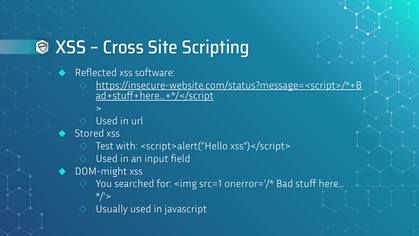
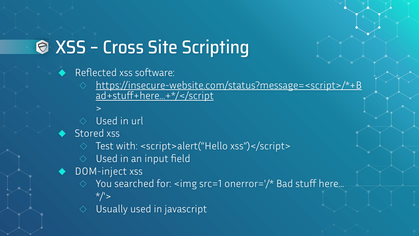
DOM-might: DOM-might -> DOM-inject
